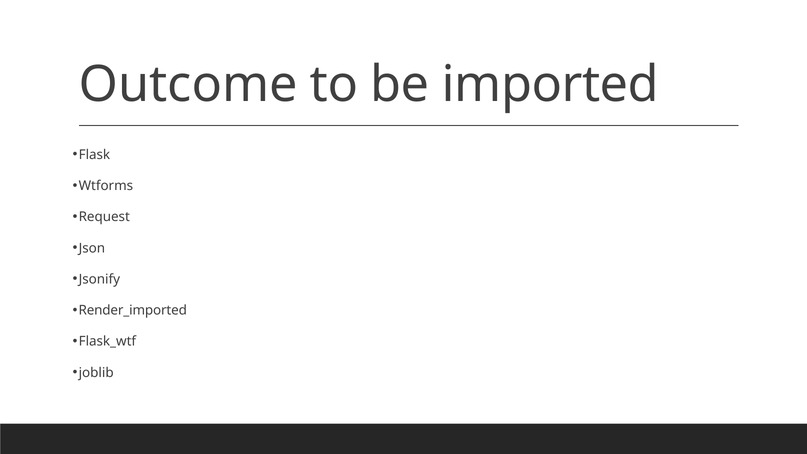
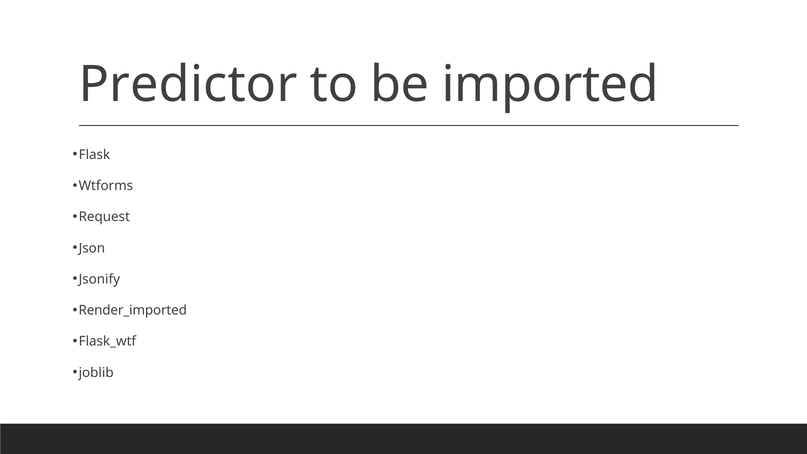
Outcome: Outcome -> Predictor
